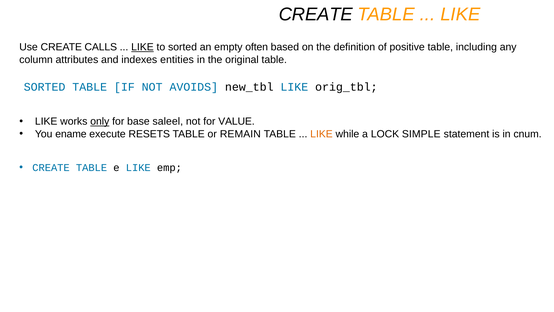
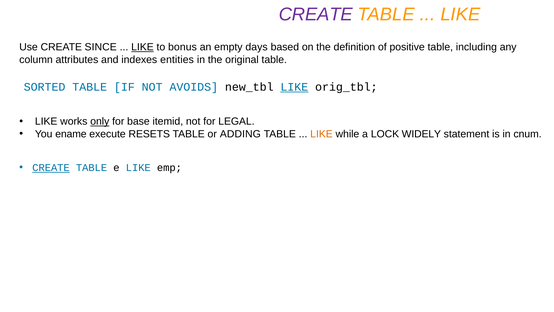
CREATE at (316, 14) colour: black -> purple
CALLS: CALLS -> SINCE
to sorted: sorted -> bonus
often: often -> days
LIKE at (294, 87) underline: none -> present
saleel: saleel -> itemid
VALUE: VALUE -> LEGAL
REMAIN: REMAIN -> ADDING
SIMPLE: SIMPLE -> WIDELY
CREATE at (51, 168) underline: none -> present
